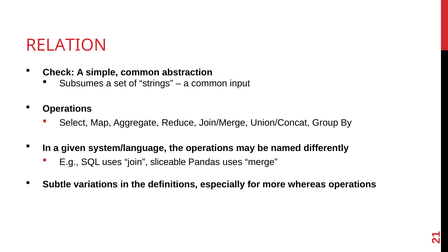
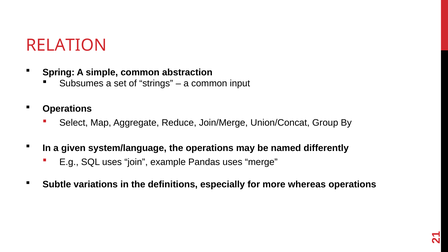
Check: Check -> Spring
sliceable: sliceable -> example
